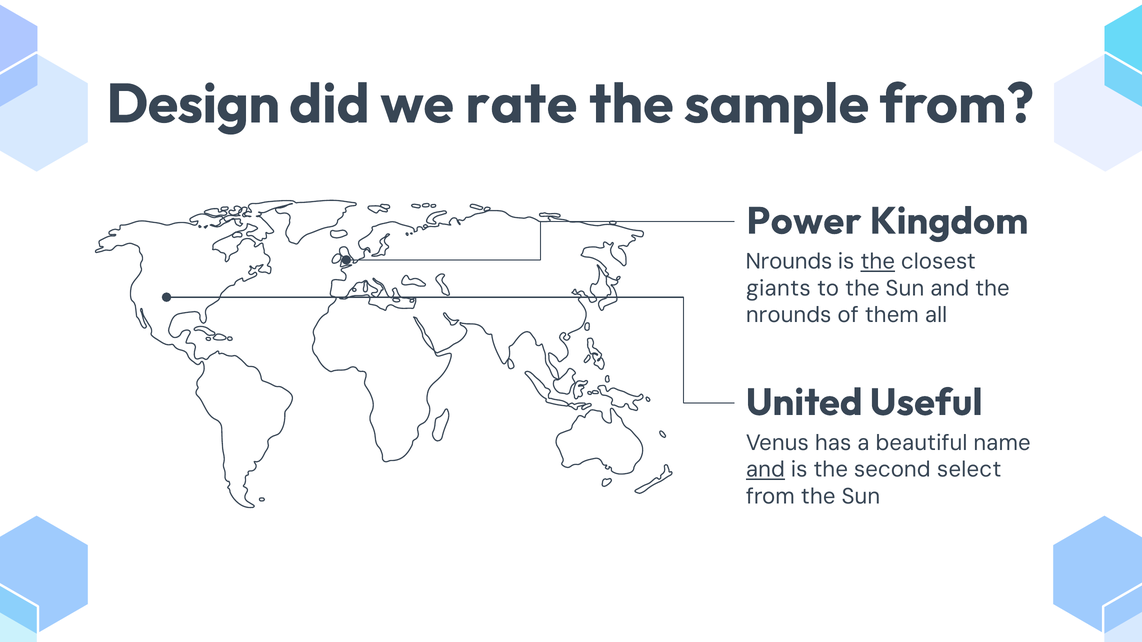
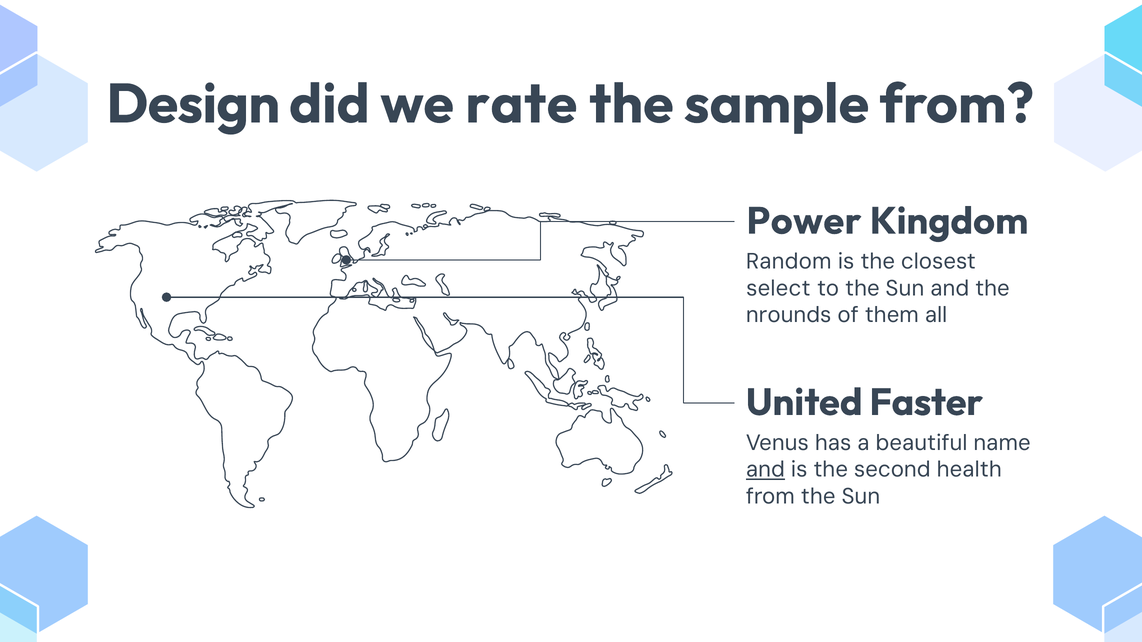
Nrounds at (789, 262): Nrounds -> Random
the at (878, 262) underline: present -> none
giants: giants -> select
Useful: Useful -> Faster
select: select -> health
